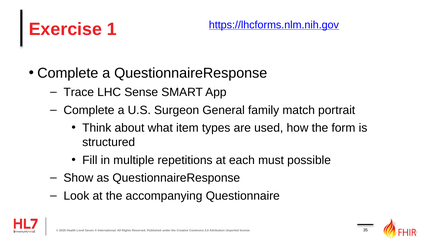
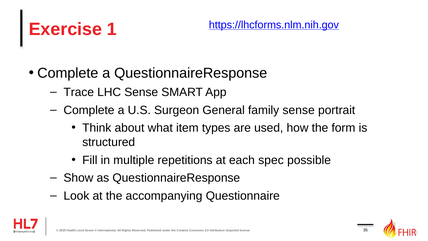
family match: match -> sense
must: must -> spec
